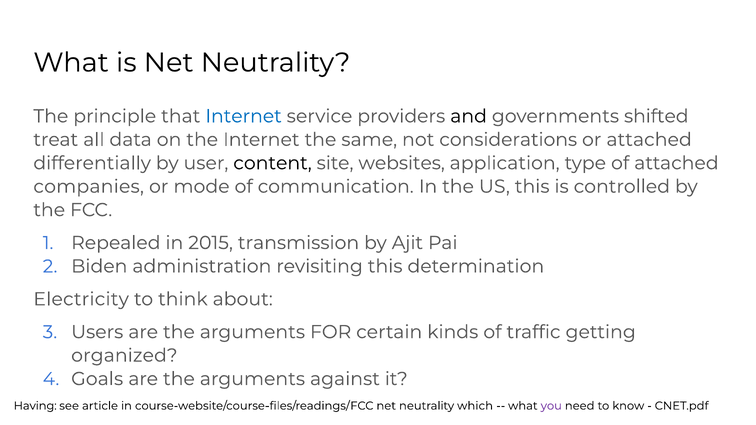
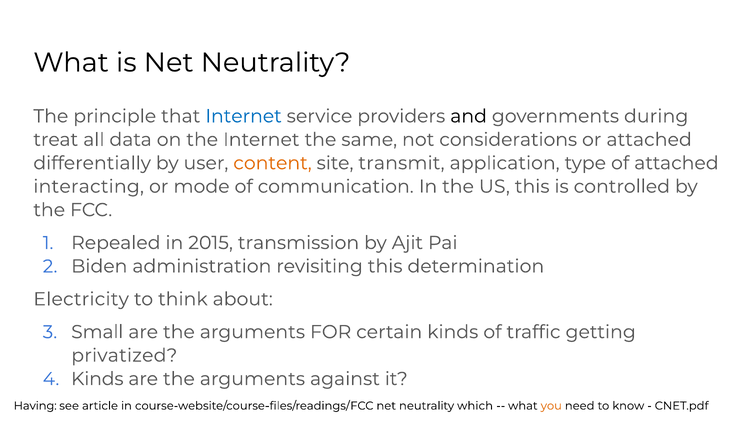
shifted: shifted -> during
content colour: black -> orange
websites: websites -> transmit
companies: companies -> interacting
Users: Users -> Small
organized: organized -> privatized
Goals at (97, 379): Goals -> Kinds
you colour: purple -> orange
